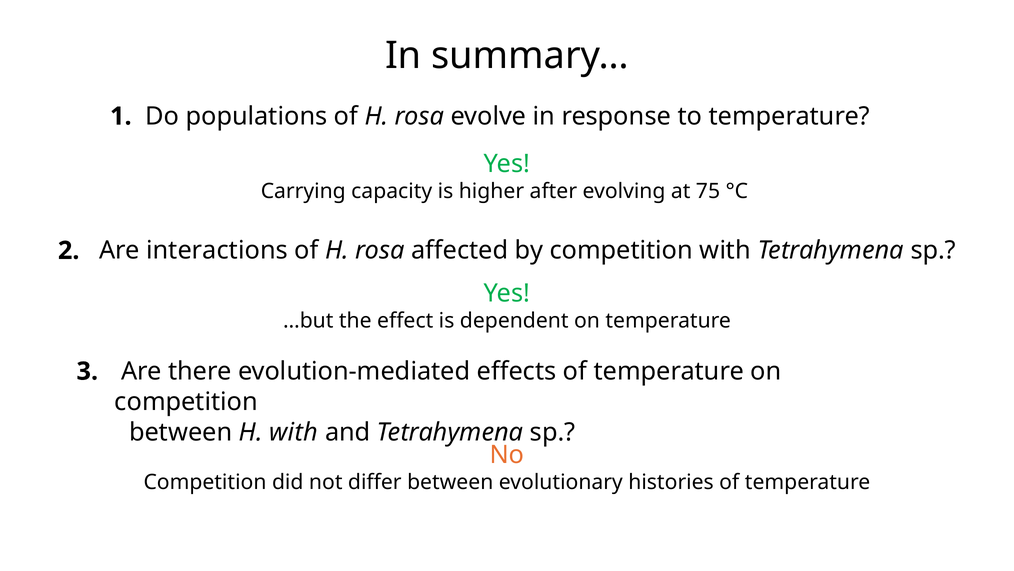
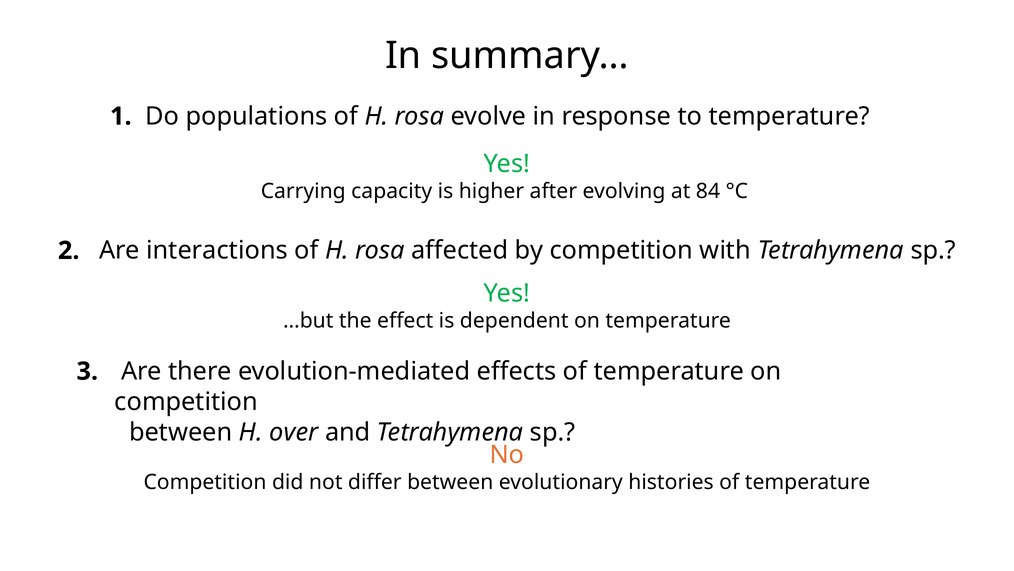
75: 75 -> 84
H with: with -> over
